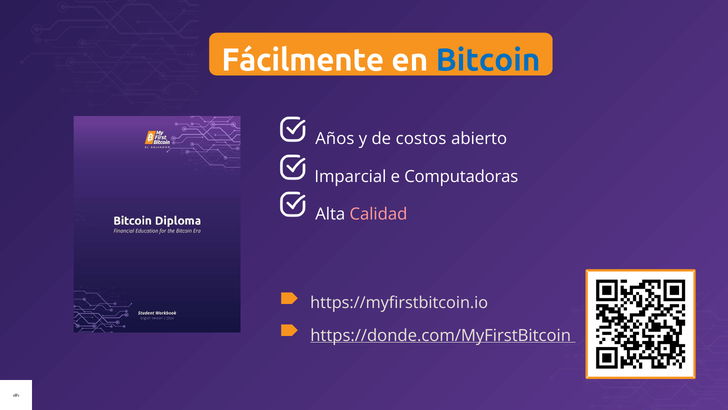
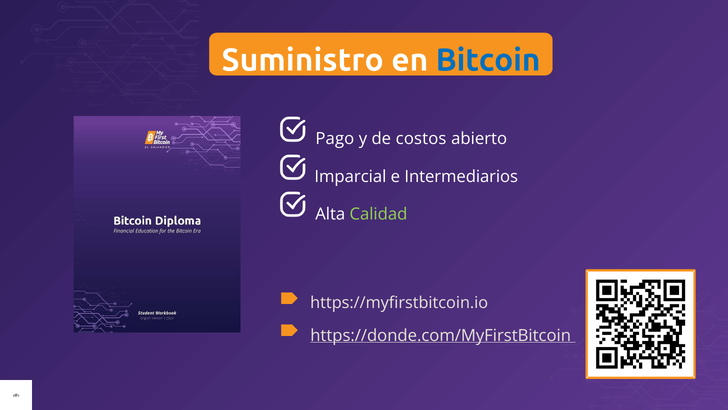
Fácilmente: Fácilmente -> Suministro
Años: Años -> Pago
Computadoras: Computadoras -> Intermediarios
Calidad colour: pink -> light green
